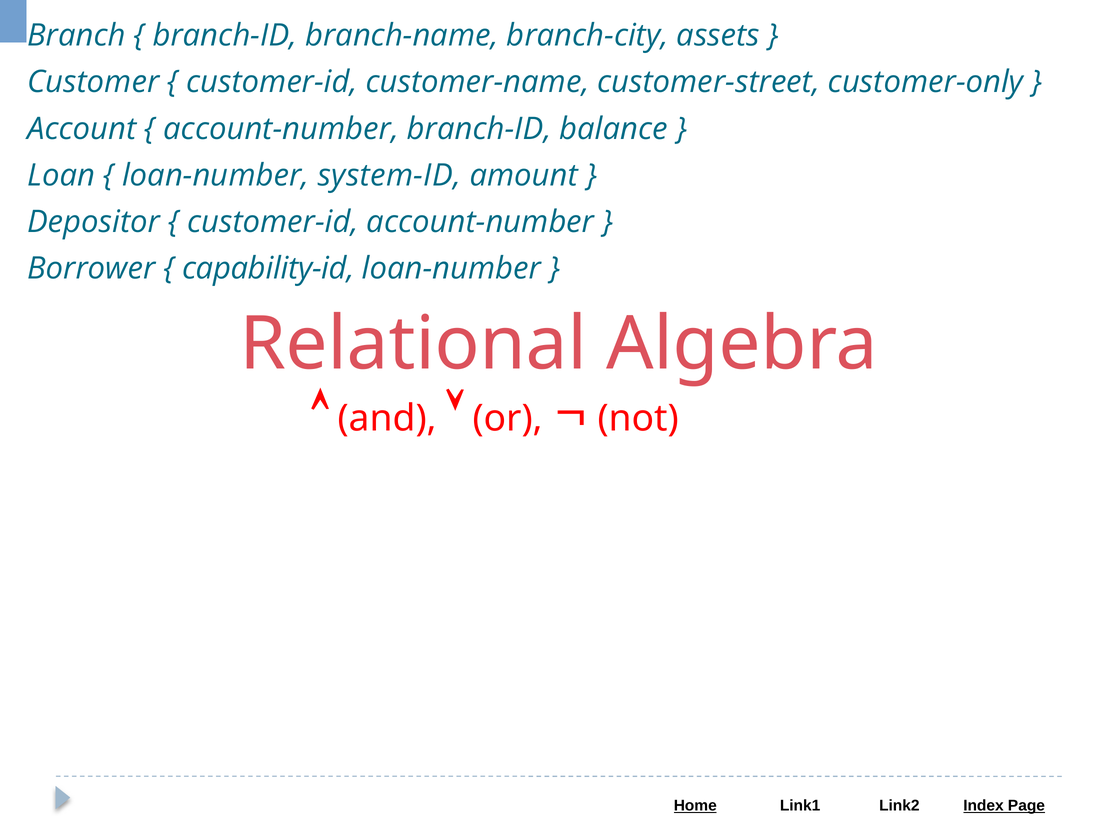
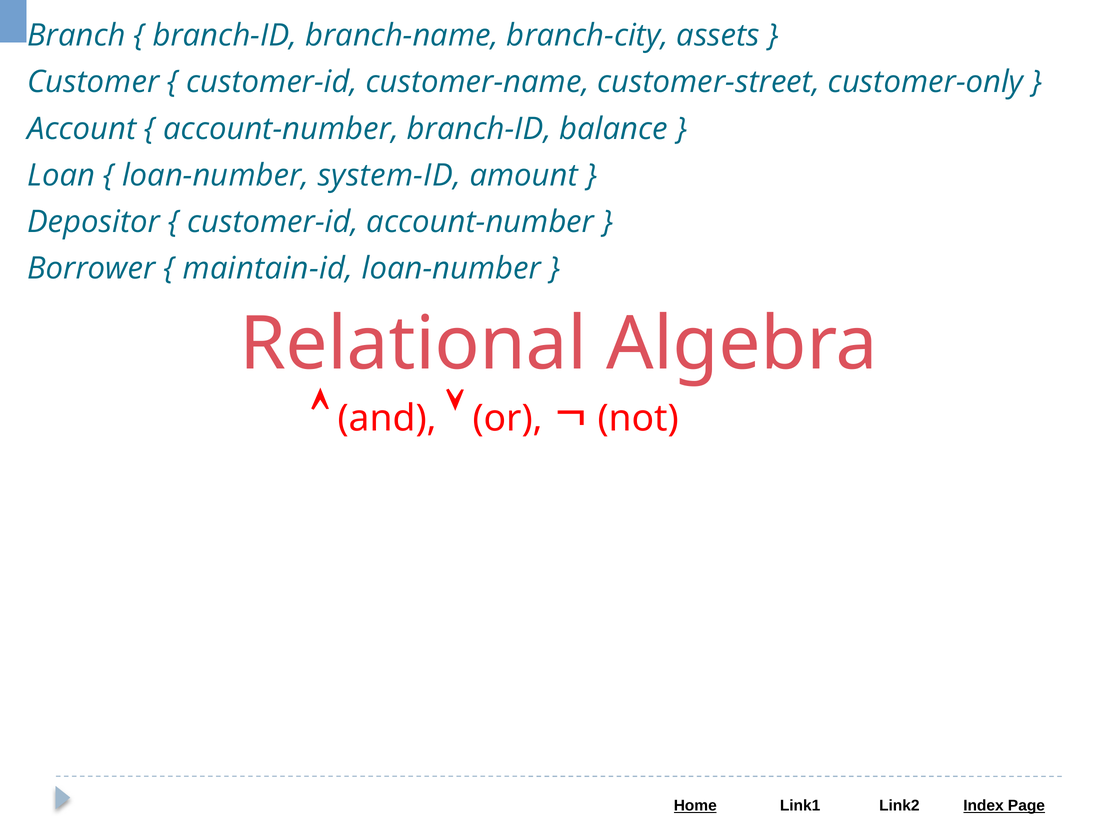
capability-id: capability-id -> maintain-id
